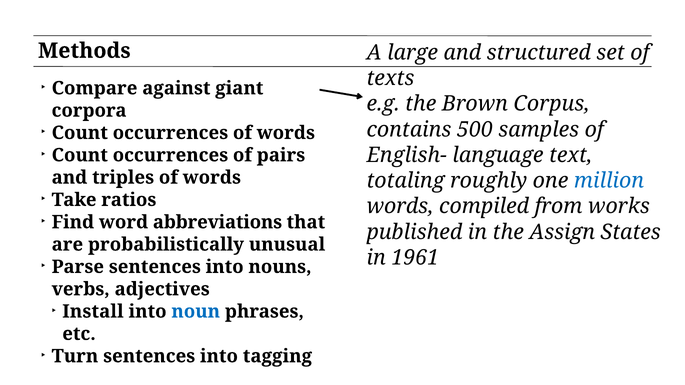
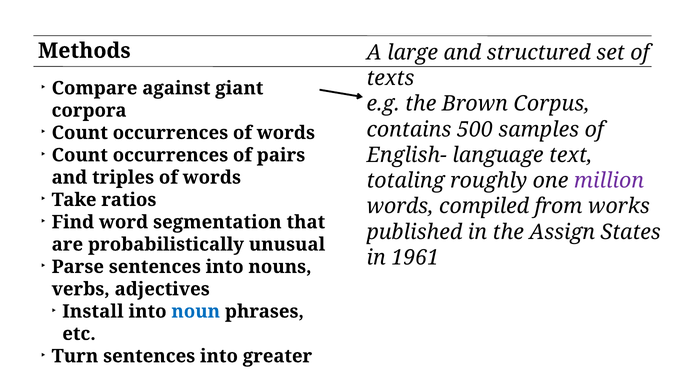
million colour: blue -> purple
abbreviations: abbreviations -> segmentation
tagging: tagging -> greater
